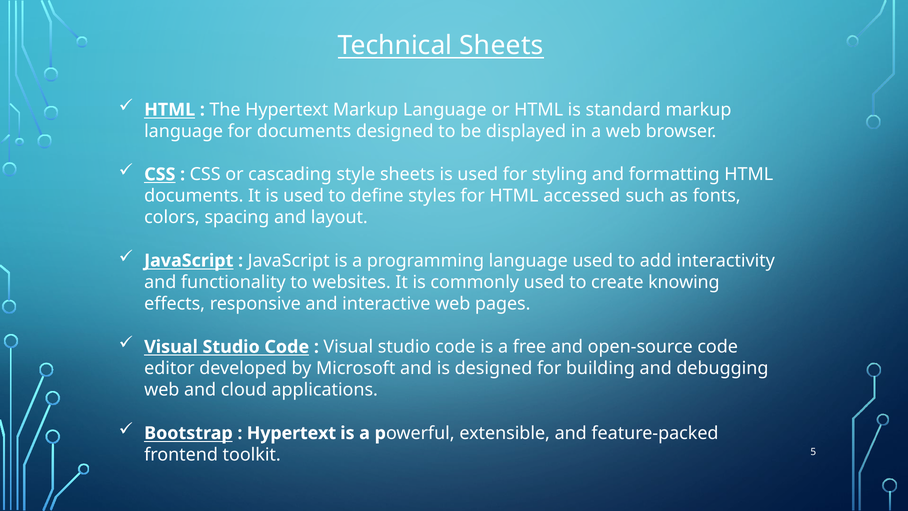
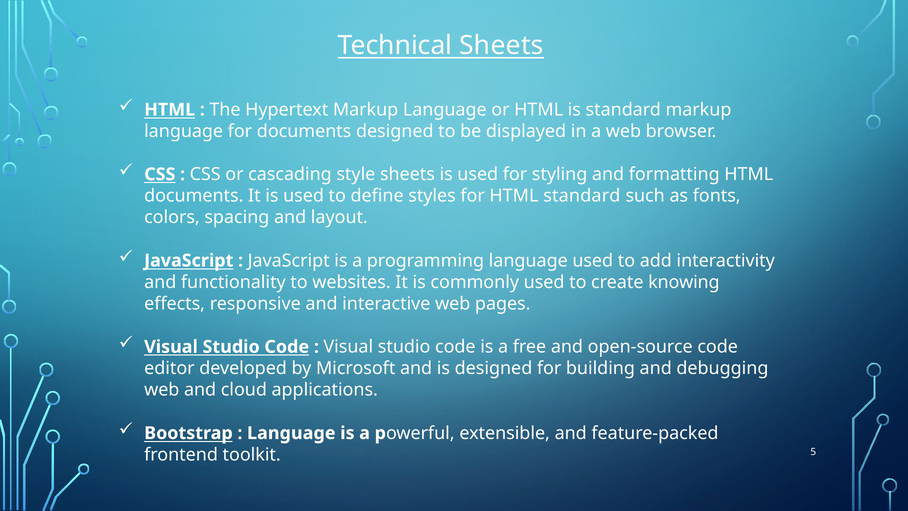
HTML accessed: accessed -> standard
Hypertext at (291, 433): Hypertext -> Language
